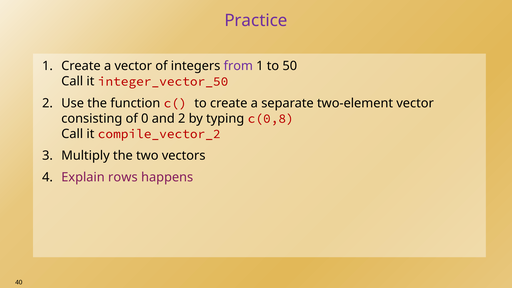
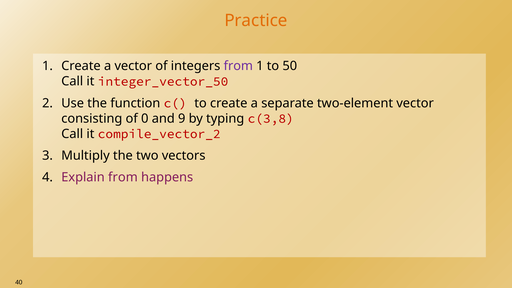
Practice colour: purple -> orange
and 2: 2 -> 9
c(0,8: c(0,8 -> c(3,8
Explain rows: rows -> from
